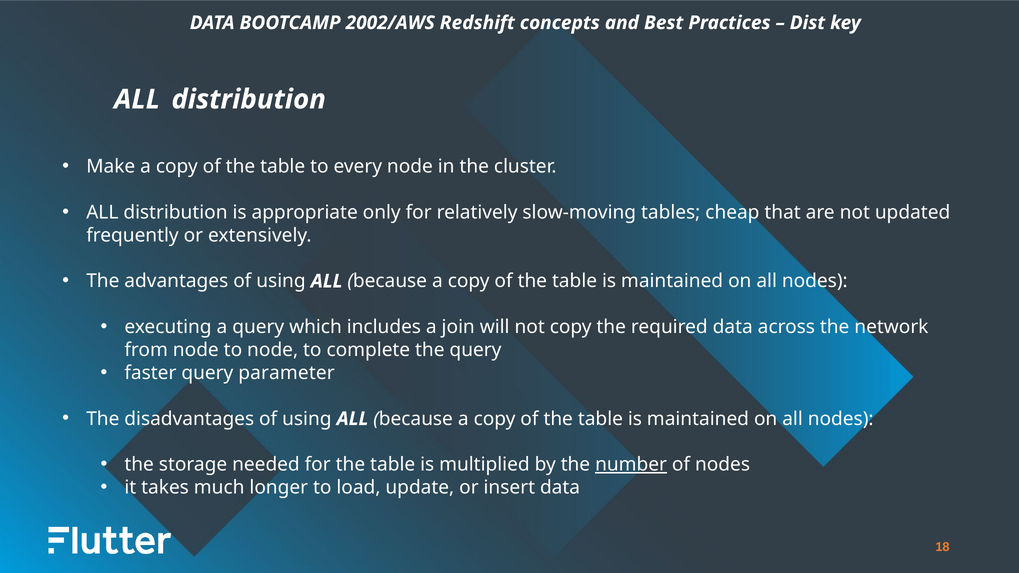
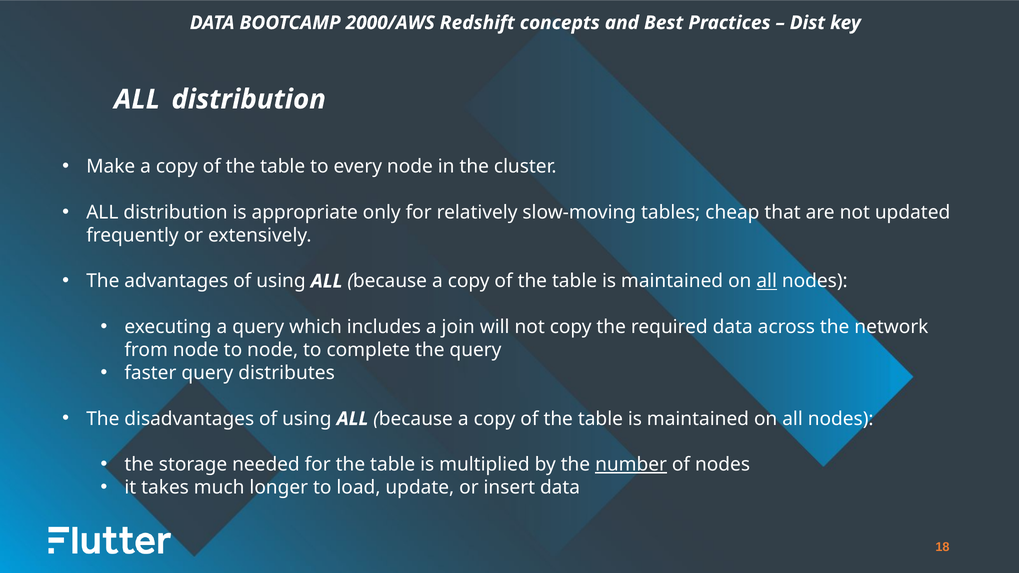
2002/AWS: 2002/AWS -> 2000/AWS
all at (767, 281) underline: none -> present
parameter: parameter -> distributes
